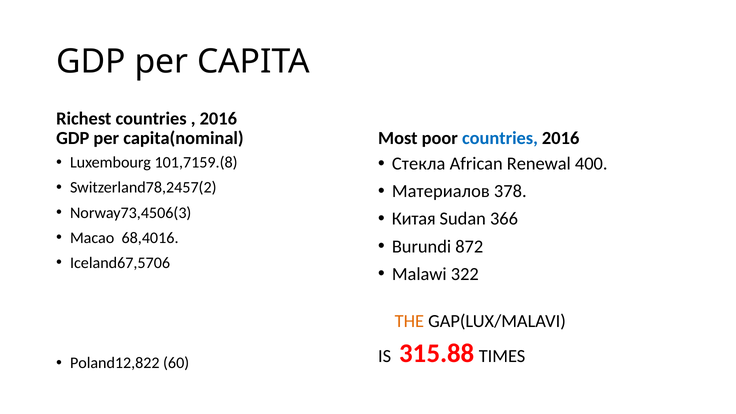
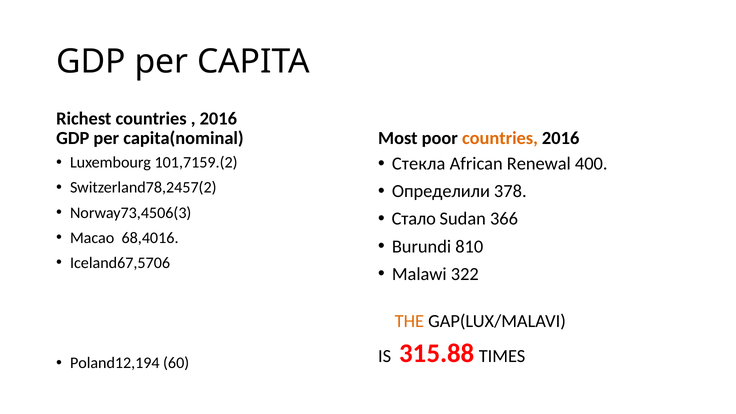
countries at (500, 138) colour: blue -> orange
101,7159.(8: 101,7159.(8 -> 101,7159.(2
Материалов: Материалов -> Определили
Китая: Китая -> Стало
872: 872 -> 810
Poland12,822: Poland12,822 -> Poland12,194
